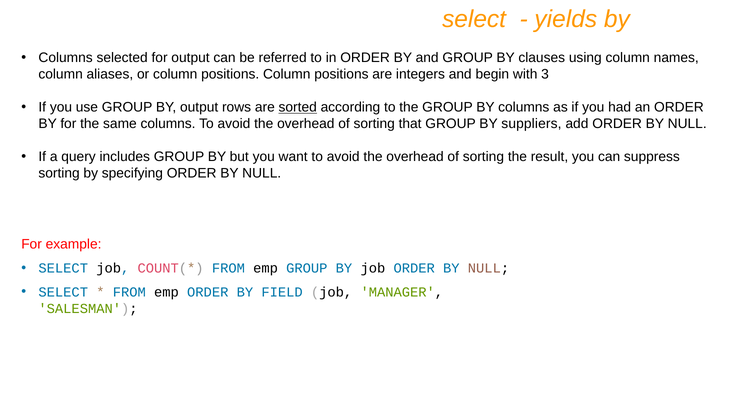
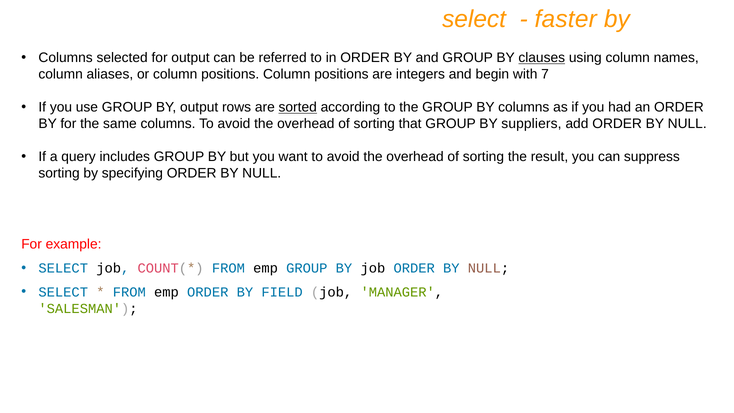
yields: yields -> faster
clauses underline: none -> present
3: 3 -> 7
